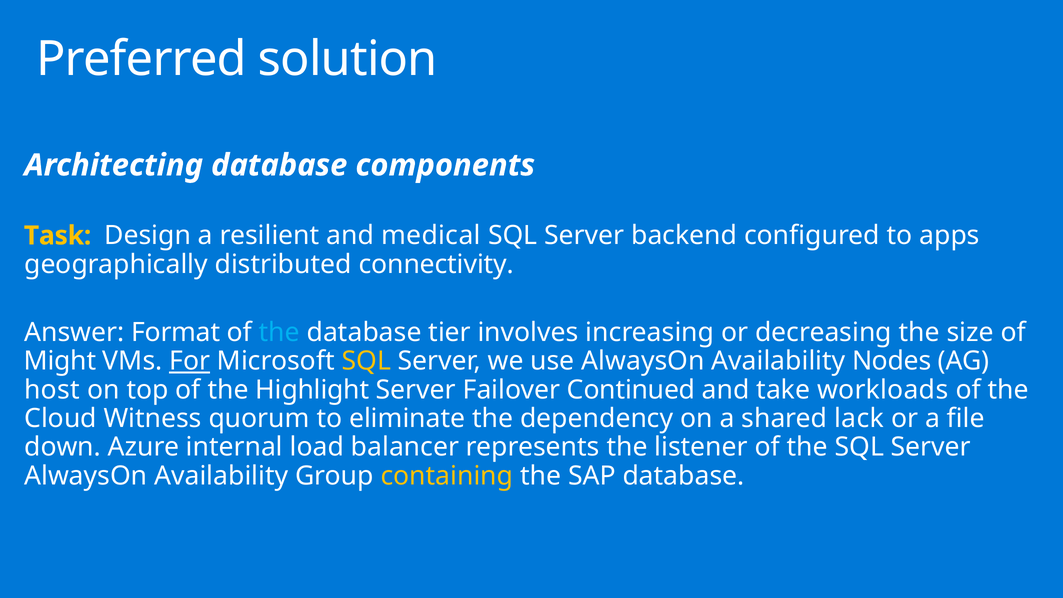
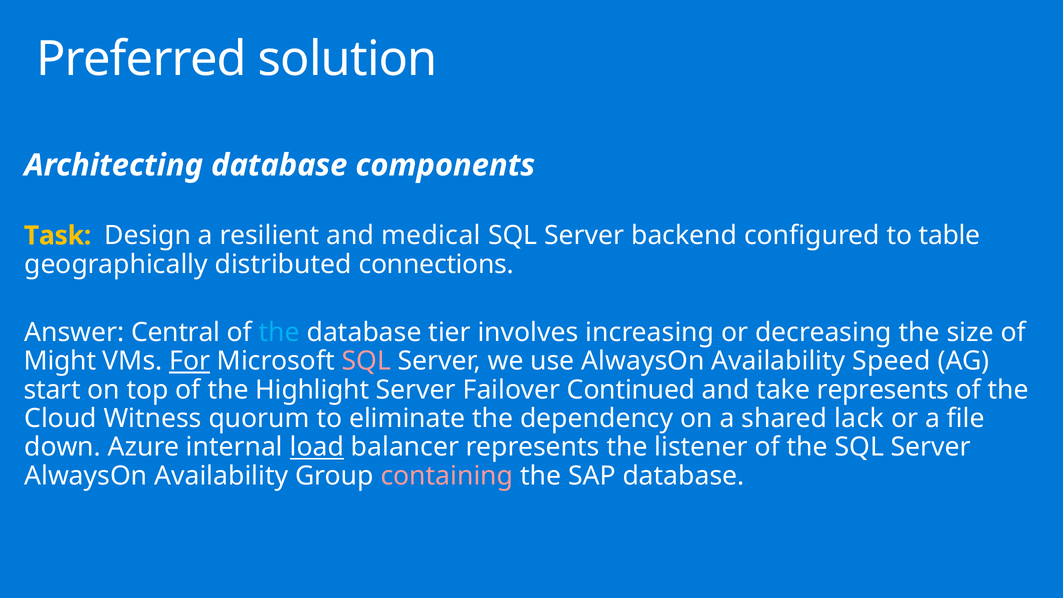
apps: apps -> table
connectivity: connectivity -> connections
Format: Format -> Central
SQL at (366, 361) colour: yellow -> pink
Nodes: Nodes -> Speed
host: host -> start
take workloads: workloads -> represents
load underline: none -> present
containing colour: yellow -> pink
